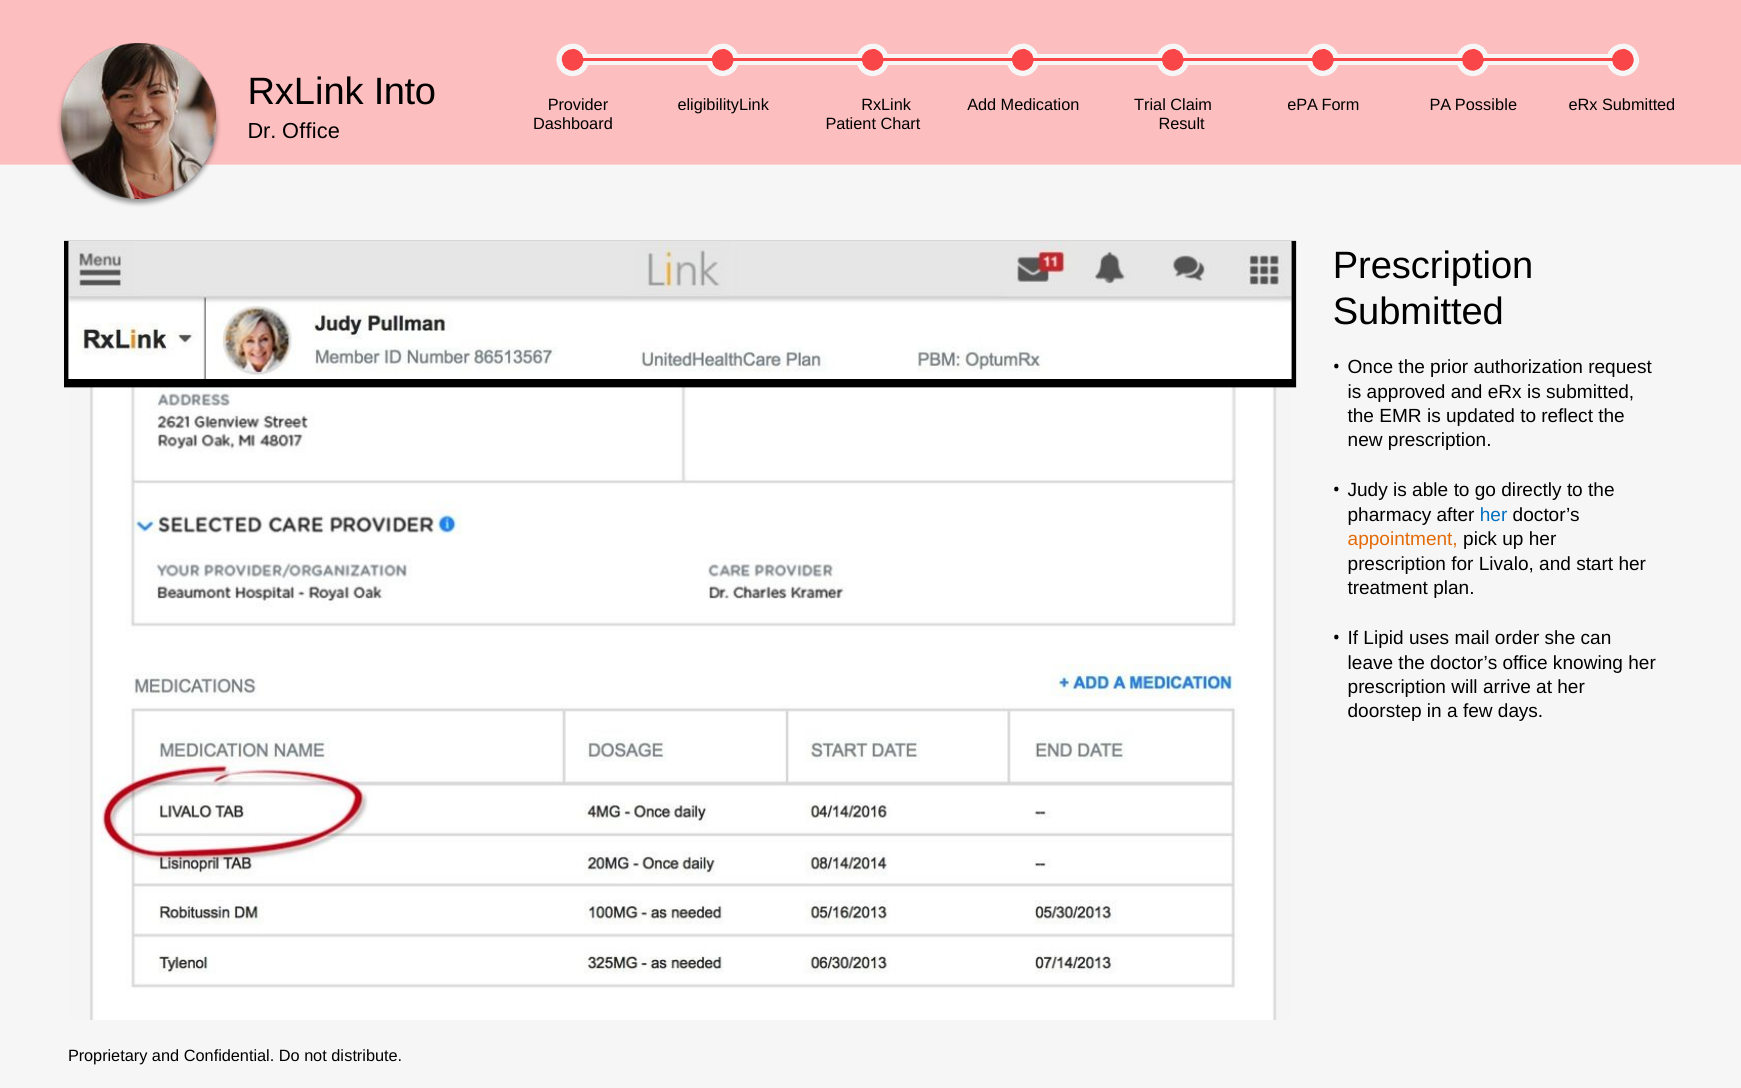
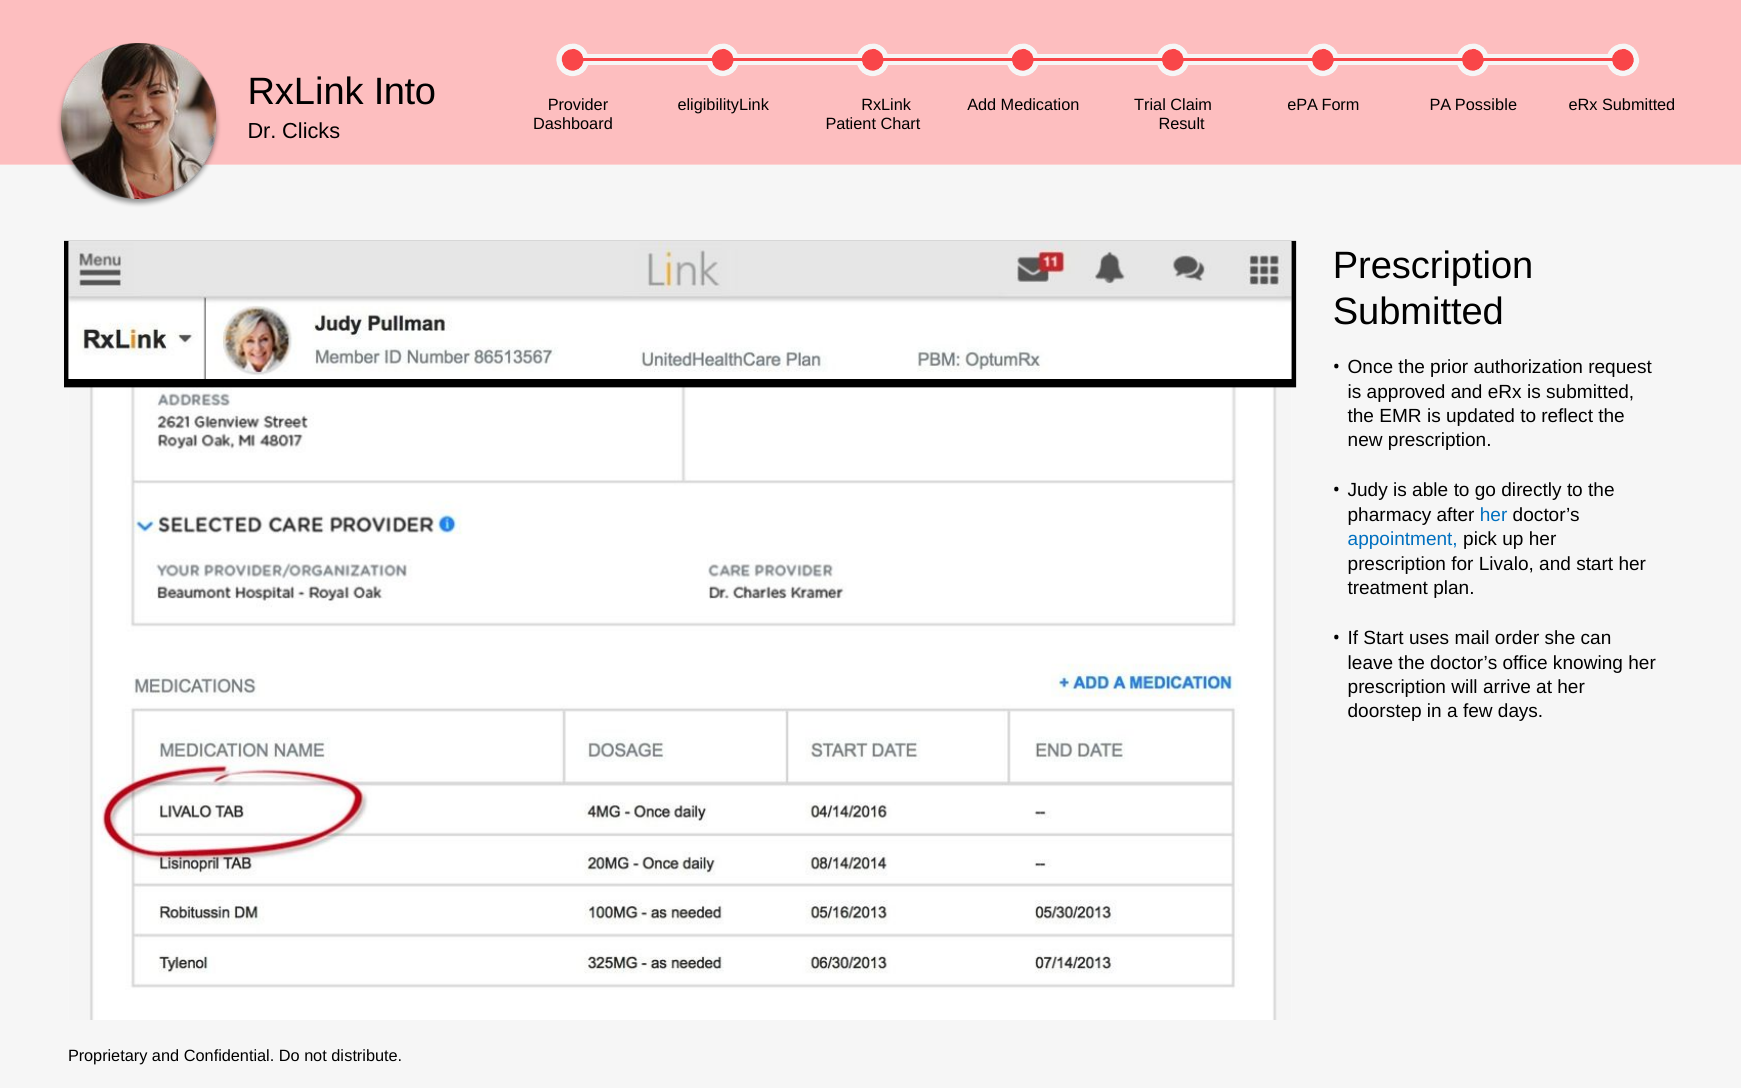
Dr Office: Office -> Clicks
appointment colour: orange -> blue
If Lipid: Lipid -> Start
